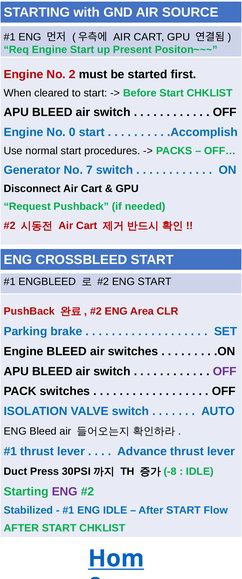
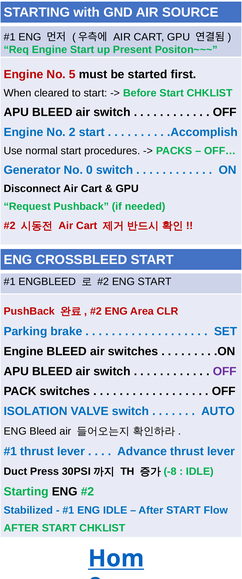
2: 2 -> 5
0: 0 -> 2
7: 7 -> 0
ENG at (65, 492) colour: purple -> black
